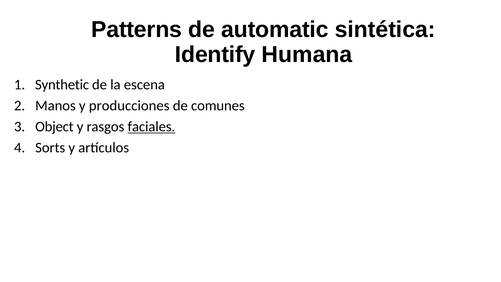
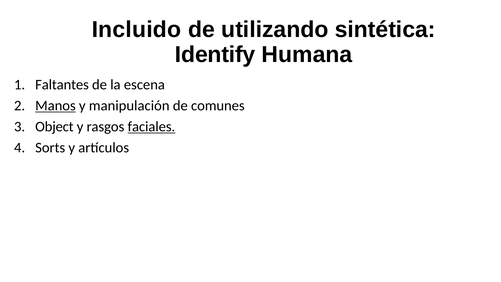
Patterns: Patterns -> Incluido
automatic: automatic -> utilizando
Synthetic: Synthetic -> Faltantes
Manos underline: none -> present
producciones: producciones -> manipulación
